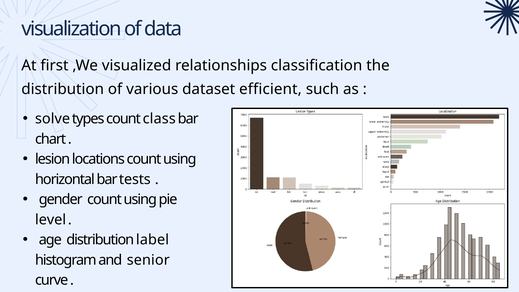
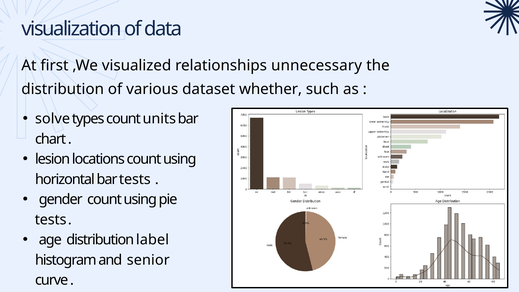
classification: classification -> unnecessary
efficient: efficient -> whether
class: class -> units
level at (51, 220): level -> tests
